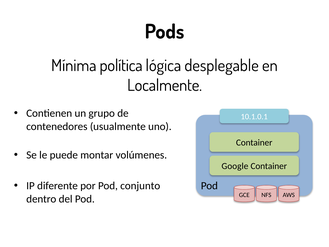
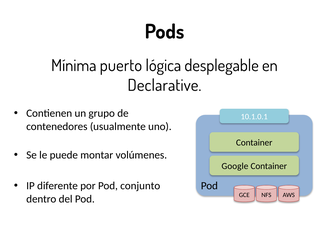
política: política -> puerto
Localmente: Localmente -> Declarative
